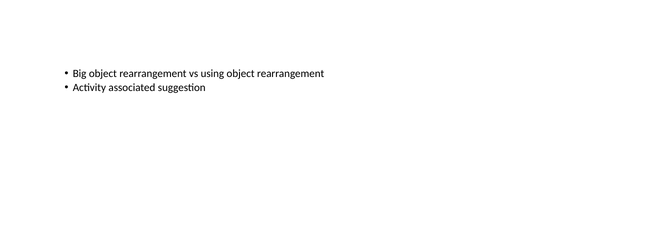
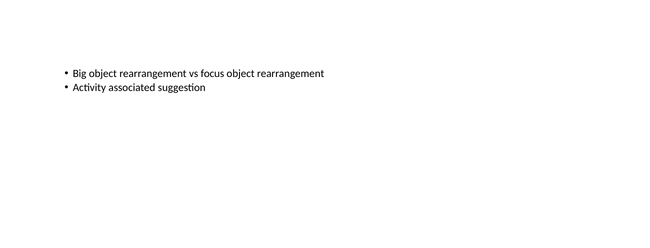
using: using -> focus
